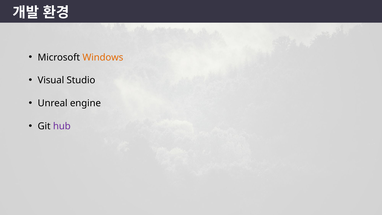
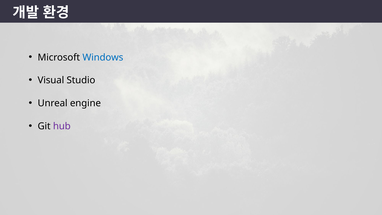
Windows colour: orange -> blue
